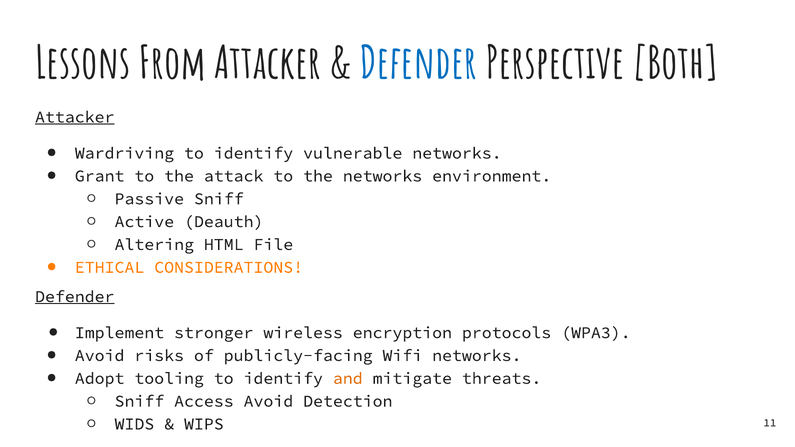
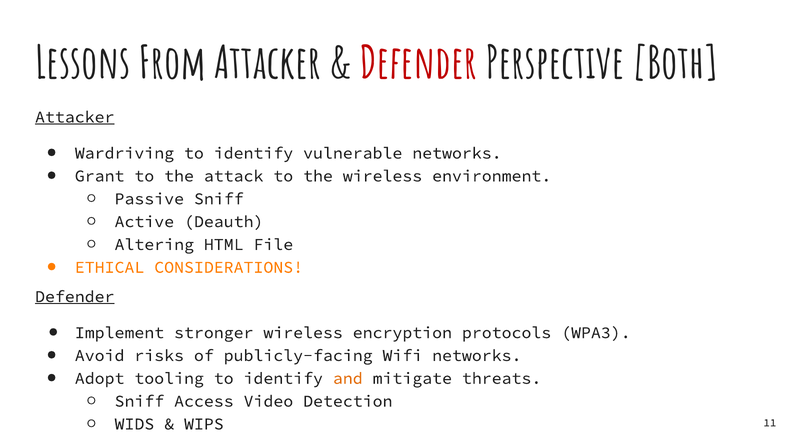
Defender at (418, 64) colour: blue -> red
the networks: networks -> wireless
Access Avoid: Avoid -> Video
